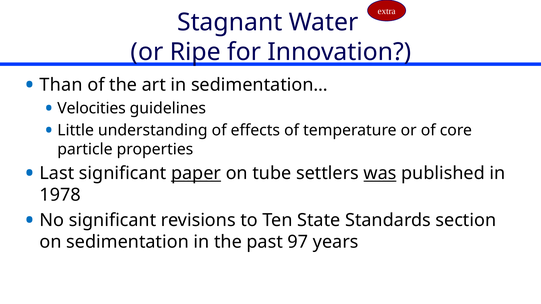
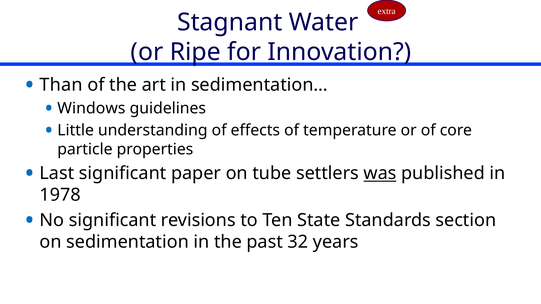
Velocities: Velocities -> Windows
paper underline: present -> none
97: 97 -> 32
